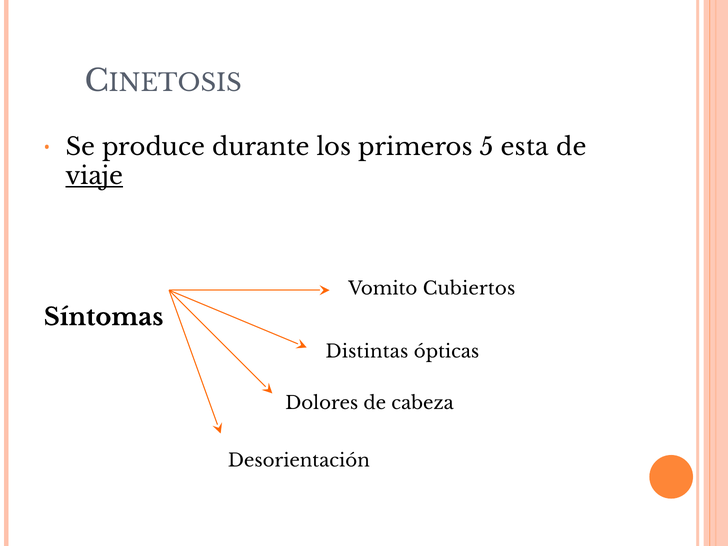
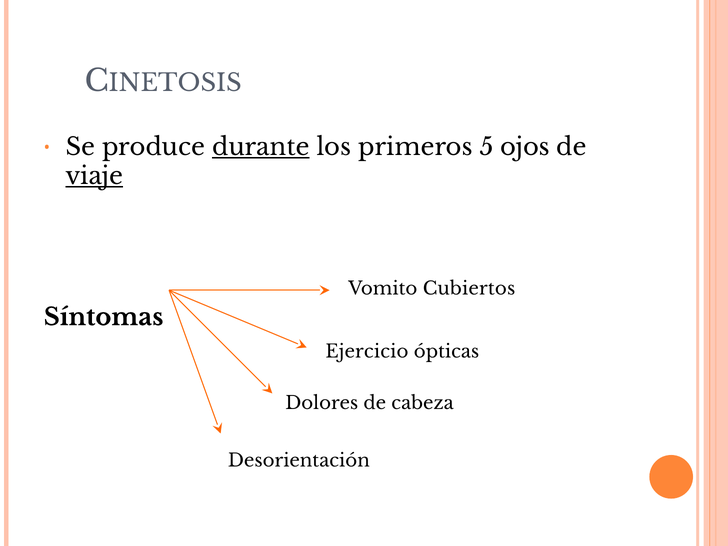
durante underline: none -> present
esta: esta -> ojos
Distintas: Distintas -> Ejercicio
